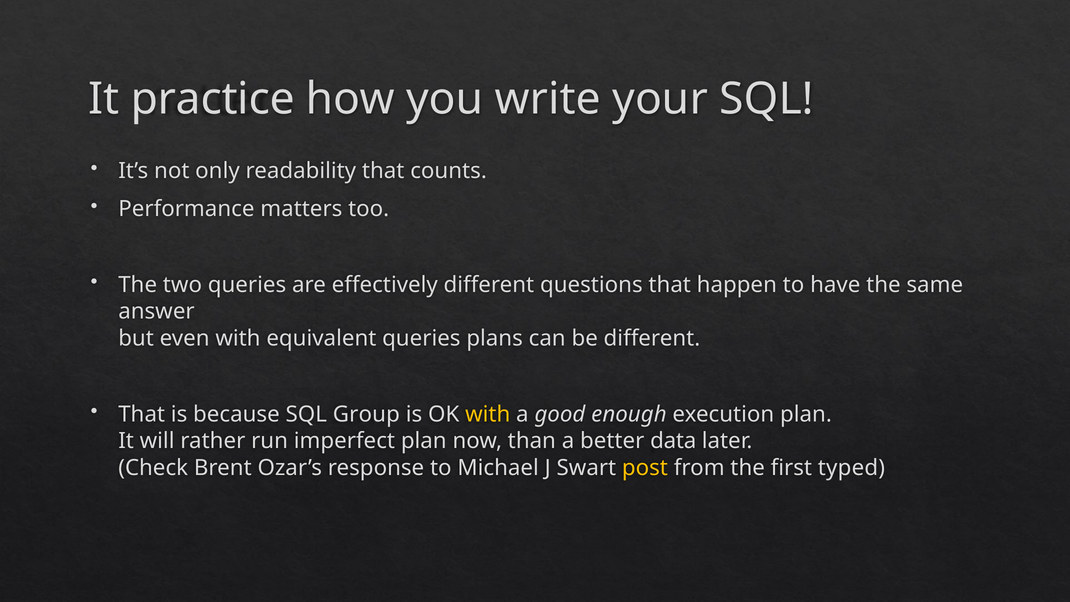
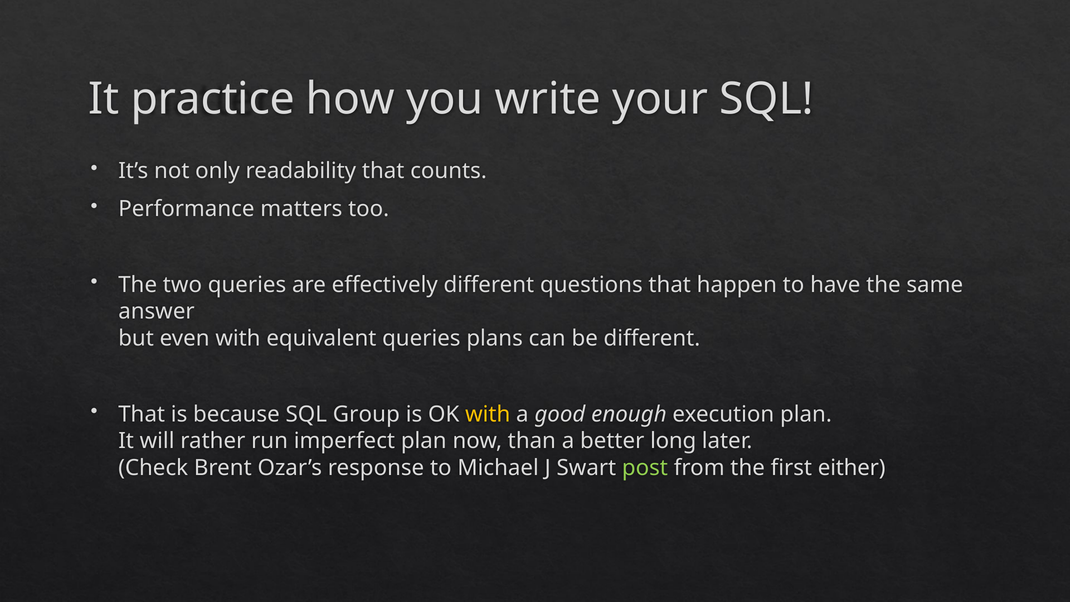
data: data -> long
post colour: yellow -> light green
typed: typed -> either
